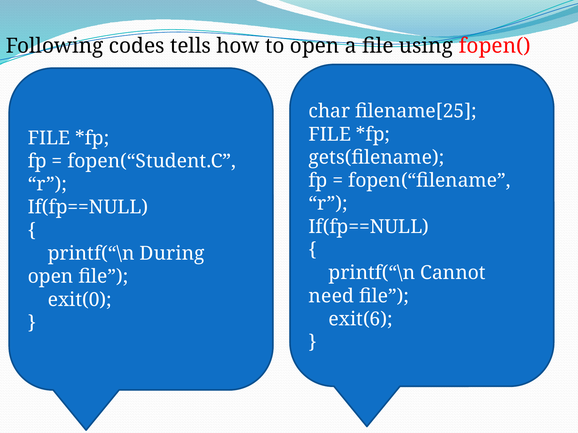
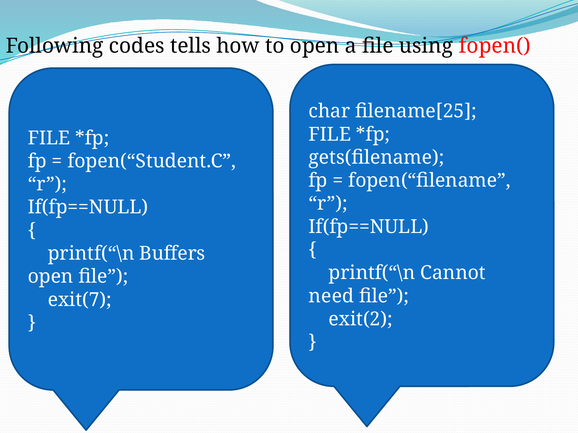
During: During -> Buffers
exit(0: exit(0 -> exit(7
exit(6: exit(6 -> exit(2
